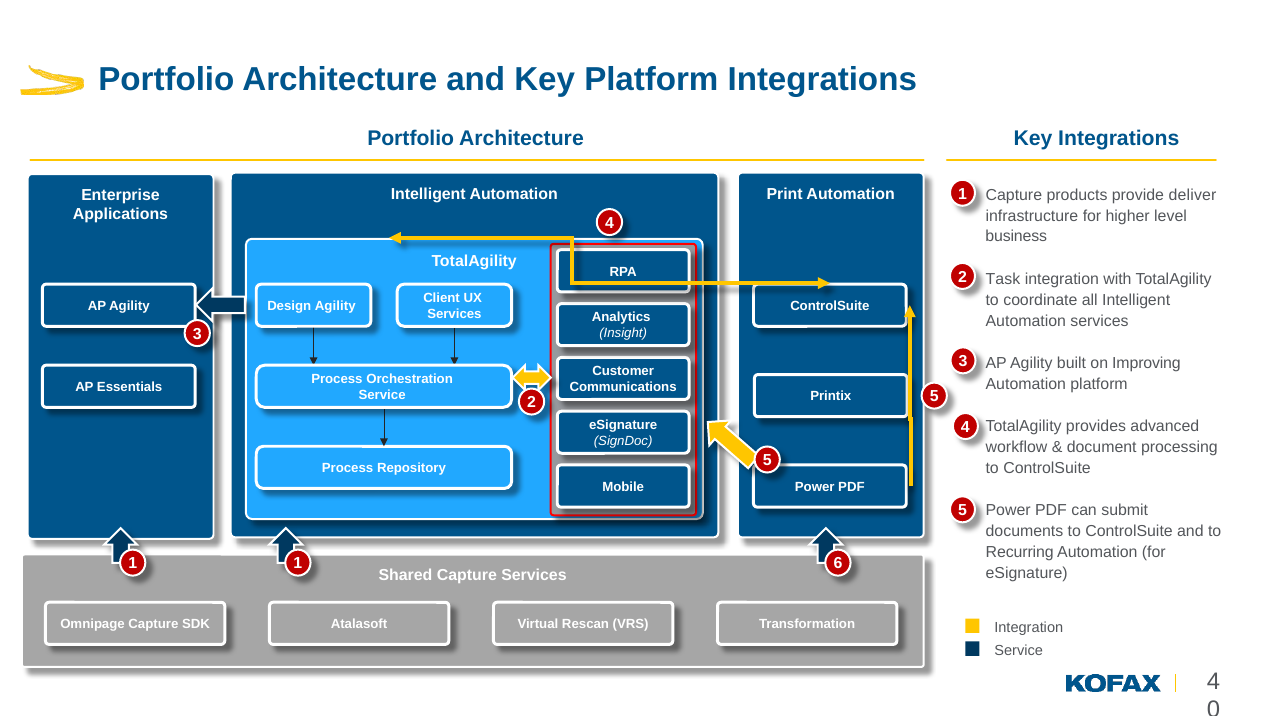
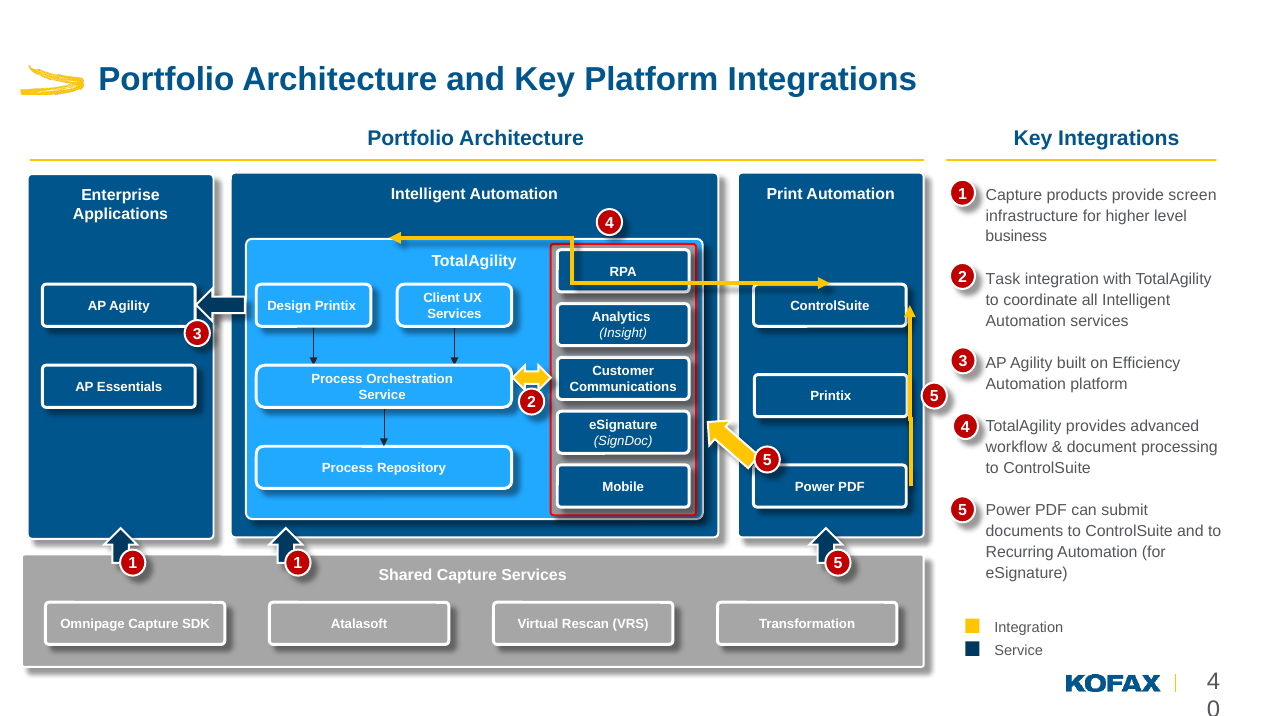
deliver: deliver -> screen
Design Agility: Agility -> Printix
Improving: Improving -> Efficiency
1 6: 6 -> 5
